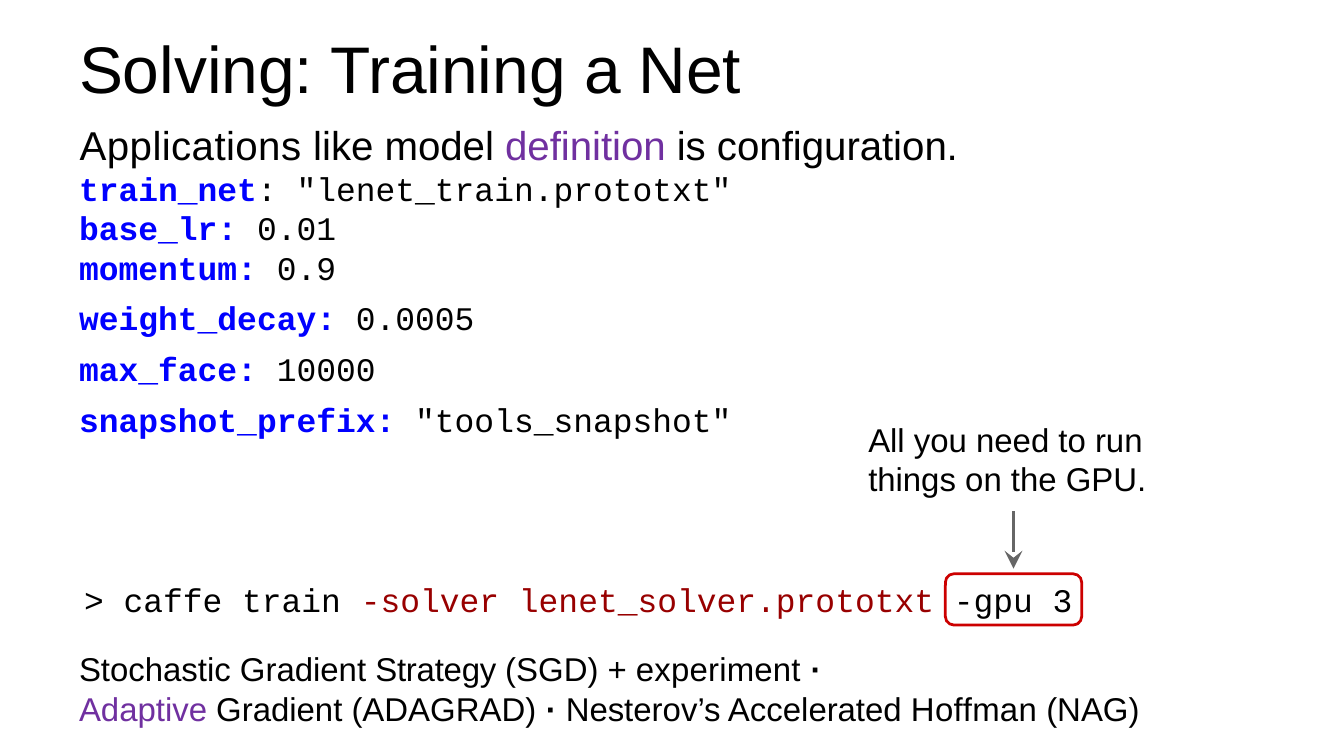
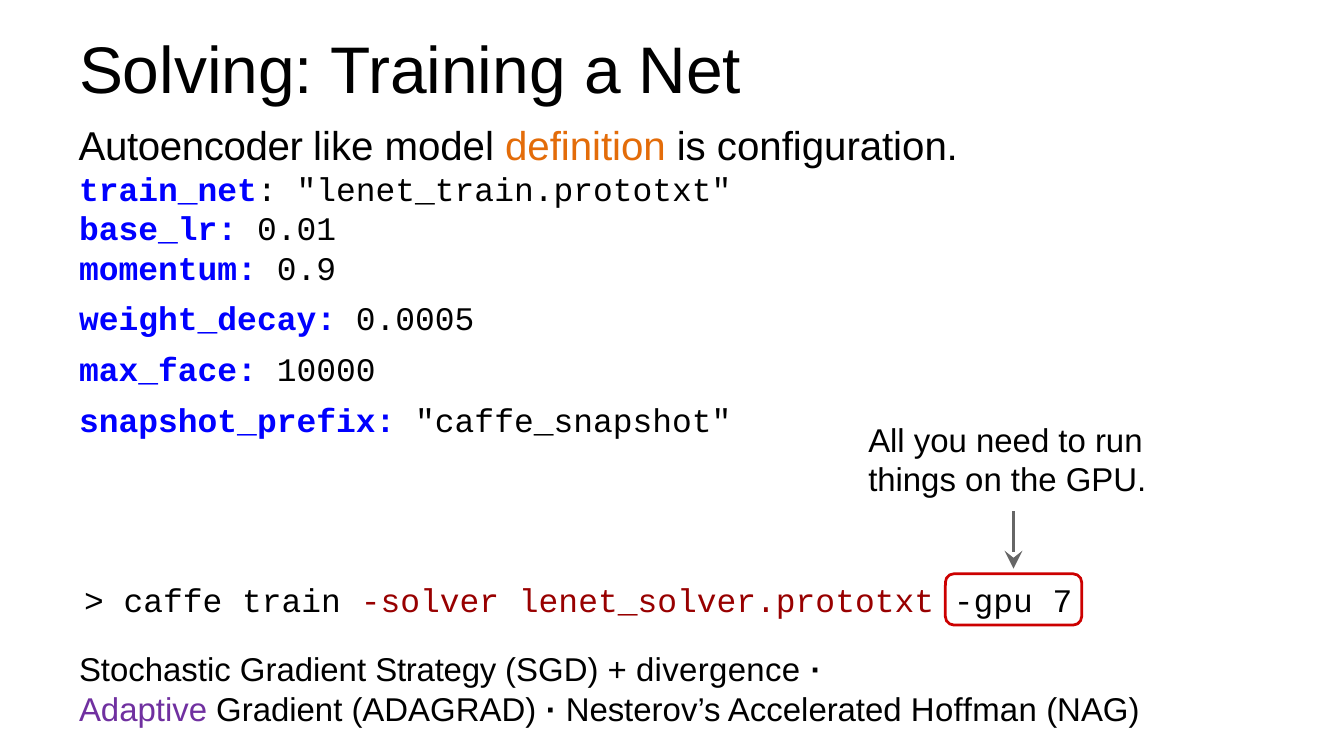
Applications: Applications -> Autoencoder
definition colour: purple -> orange
tools_snapshot: tools_snapshot -> caffe_snapshot
3: 3 -> 7
experiment: experiment -> divergence
